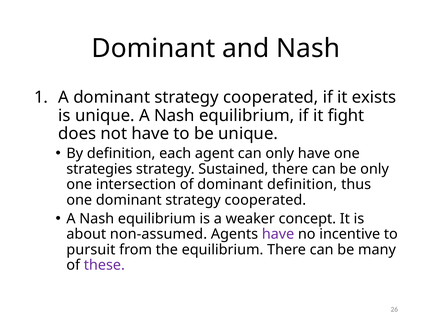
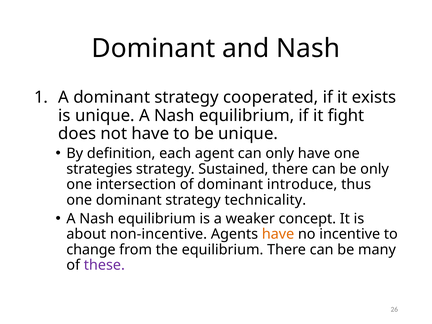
dominant definition: definition -> introduce
one dominant strategy cooperated: cooperated -> technicality
non-assumed: non-assumed -> non-incentive
have at (278, 234) colour: purple -> orange
pursuit: pursuit -> change
